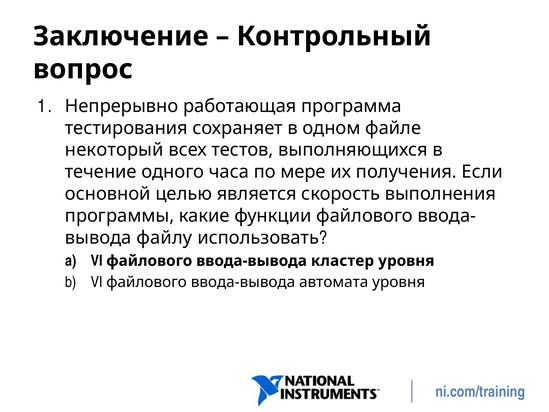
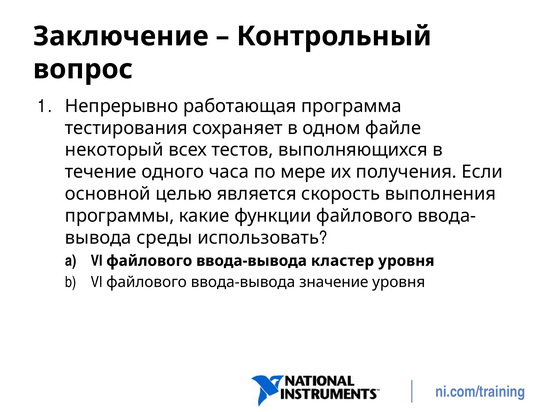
файлу: файлу -> среды
автомата: автомата -> значение
